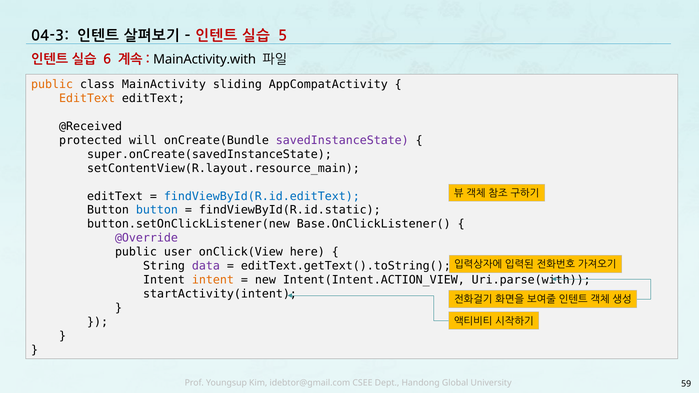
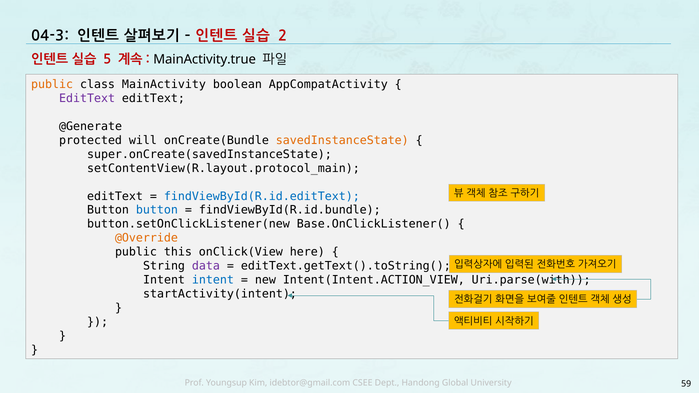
5: 5 -> 2
6: 6 -> 5
MainActivity.with: MainActivity.with -> MainActivity.true
sliding: sliding -> boolean
EditText at (87, 98) colour: orange -> purple
@Received: @Received -> @Generate
savedInstanceState colour: purple -> orange
setContentView(R.layout.resource_main: setContentView(R.layout.resource_main -> setContentView(R.layout.protocol_main
findViewById(R.id.static: findViewById(R.id.static -> findViewById(R.id.bundle
@Override colour: purple -> orange
user: user -> this
intent at (213, 280) colour: orange -> blue
